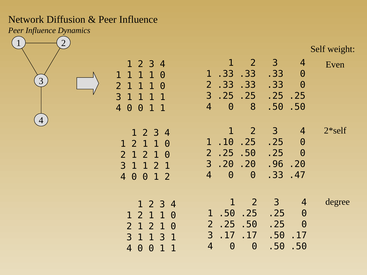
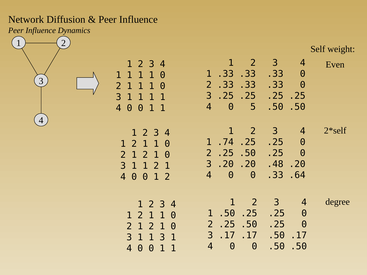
8: 8 -> 5
.10: .10 -> .74
.96: .96 -> .48
.47: .47 -> .64
